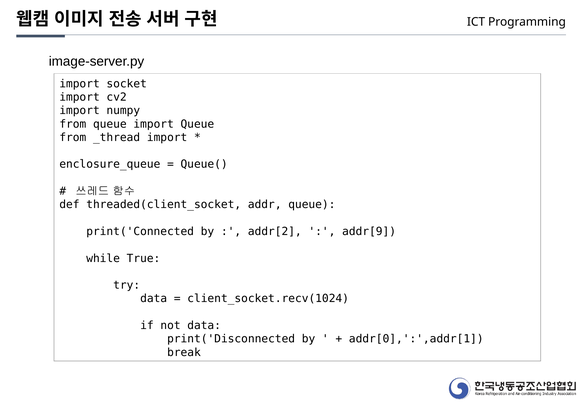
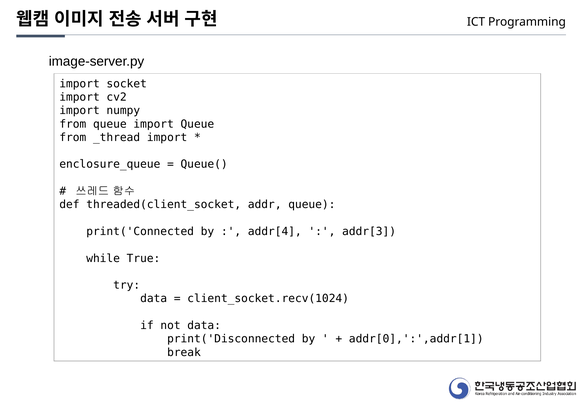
addr[2: addr[2 -> addr[4
addr[9: addr[9 -> addr[3
